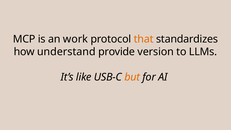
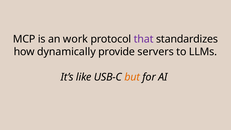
that colour: orange -> purple
understand: understand -> dynamically
version: version -> servers
